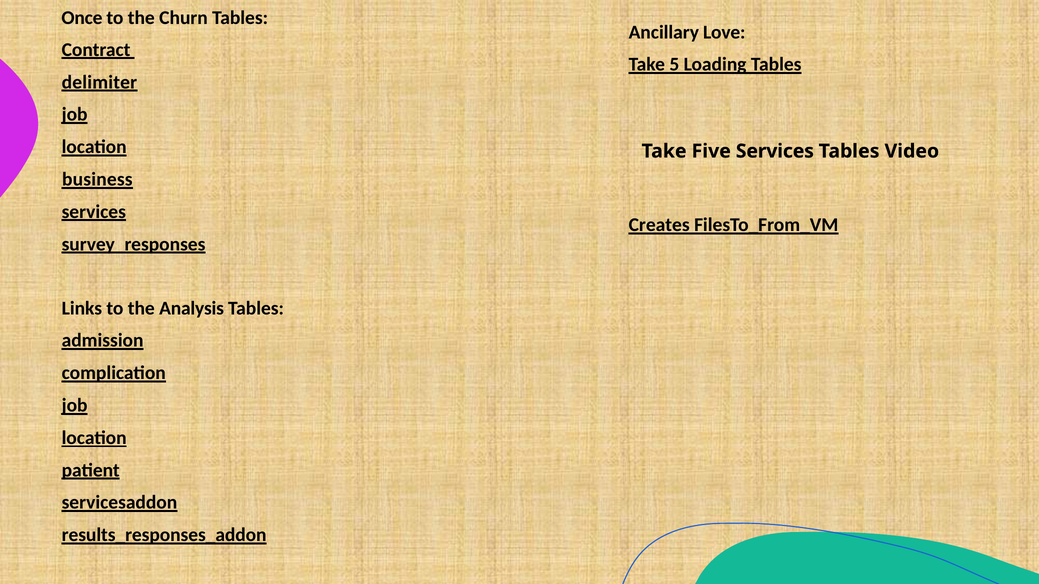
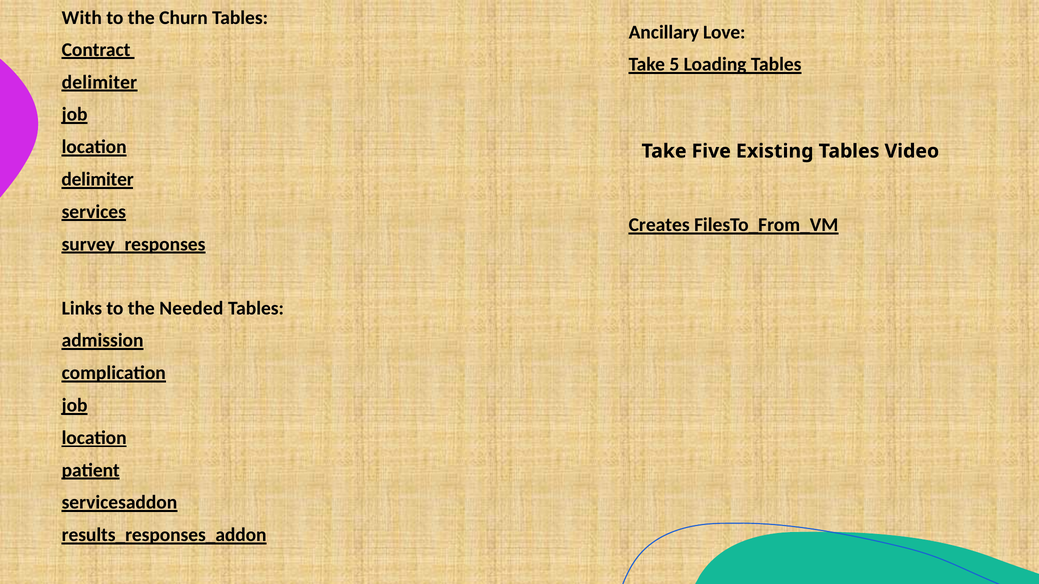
Once: Once -> With
Five Services: Services -> Existing
business at (97, 179): business -> delimiter
Analysis: Analysis -> Needed
